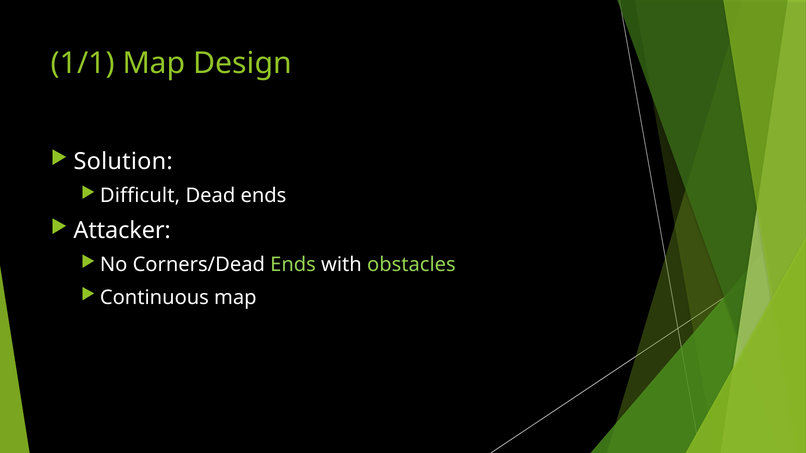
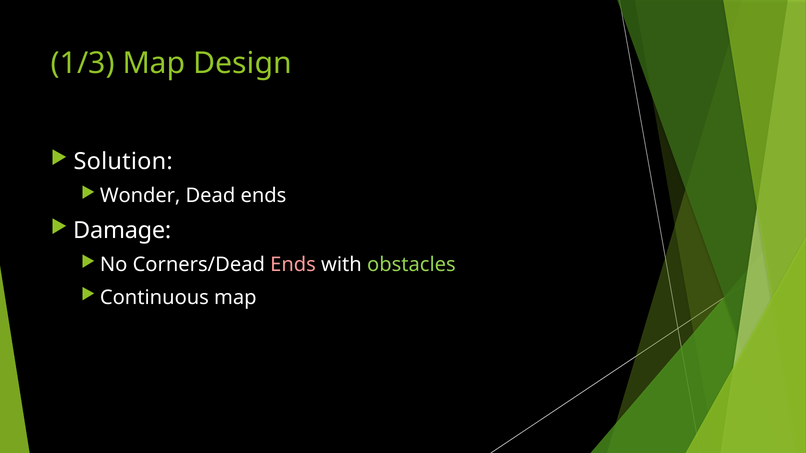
1/1: 1/1 -> 1/3
Difficult: Difficult -> Wonder
Attacker: Attacker -> Damage
Ends at (293, 265) colour: light green -> pink
